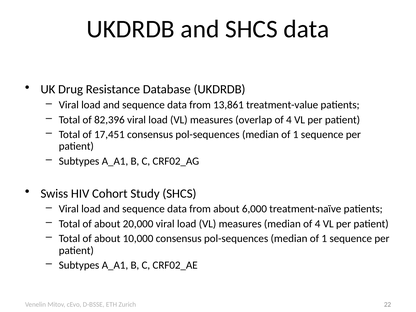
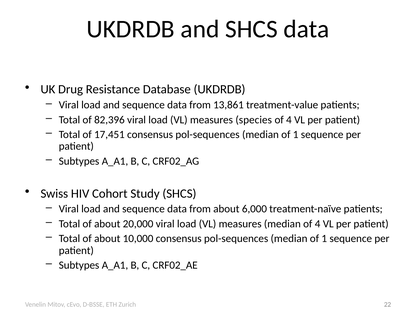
overlap: overlap -> species
